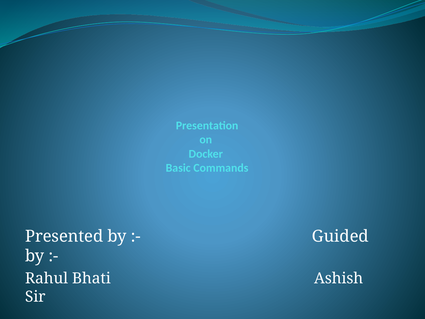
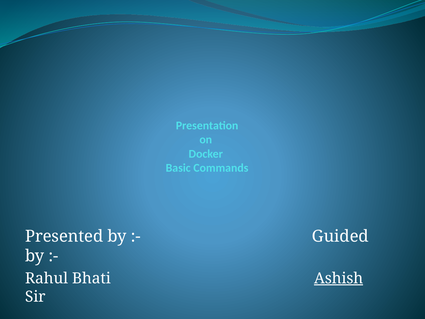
Ashish underline: none -> present
